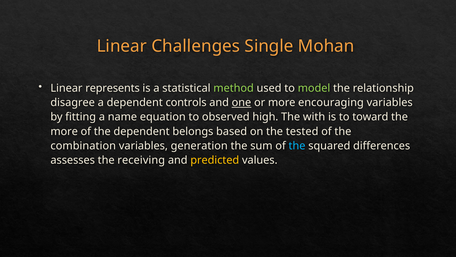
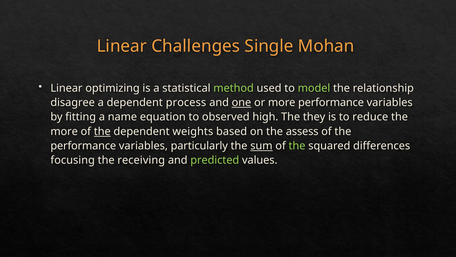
represents: represents -> optimizing
controls: controls -> process
more encouraging: encouraging -> performance
with: with -> they
toward: toward -> reduce
the at (102, 131) underline: none -> present
belongs: belongs -> weights
tested: tested -> assess
combination at (83, 146): combination -> performance
generation: generation -> particularly
sum underline: none -> present
the at (297, 146) colour: light blue -> light green
assesses: assesses -> focusing
predicted colour: yellow -> light green
